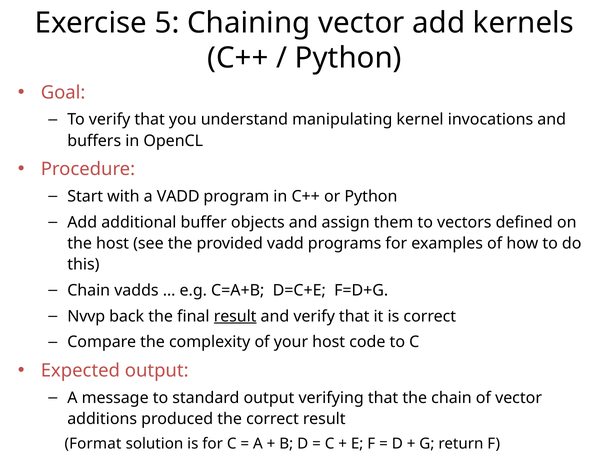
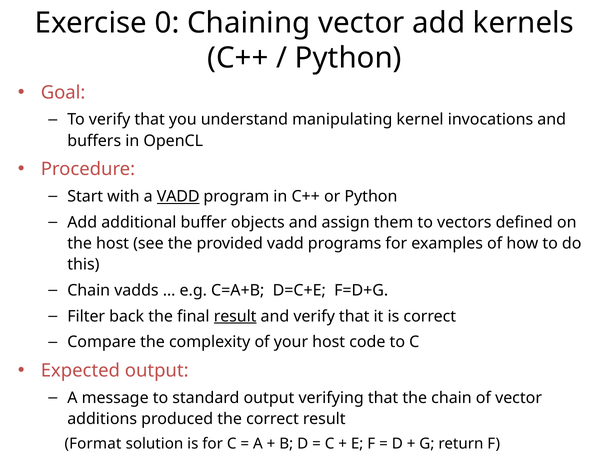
5: 5 -> 0
VADD at (178, 197) underline: none -> present
Nvvp: Nvvp -> Filter
